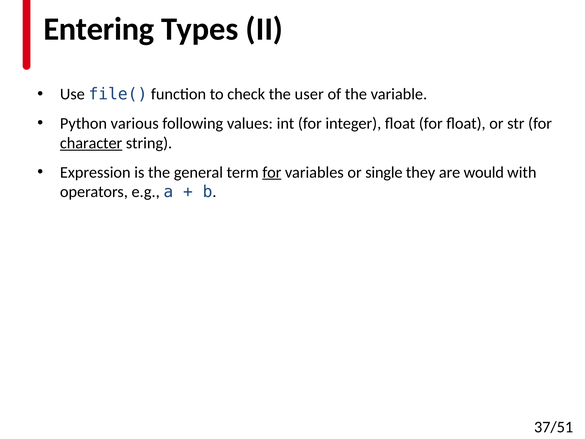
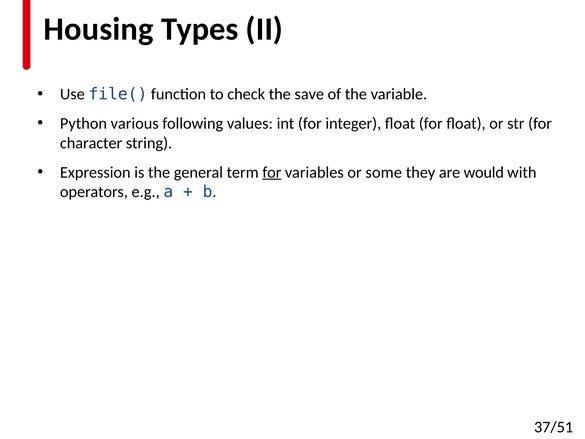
Entering: Entering -> Housing
user: user -> save
character underline: present -> none
single: single -> some
